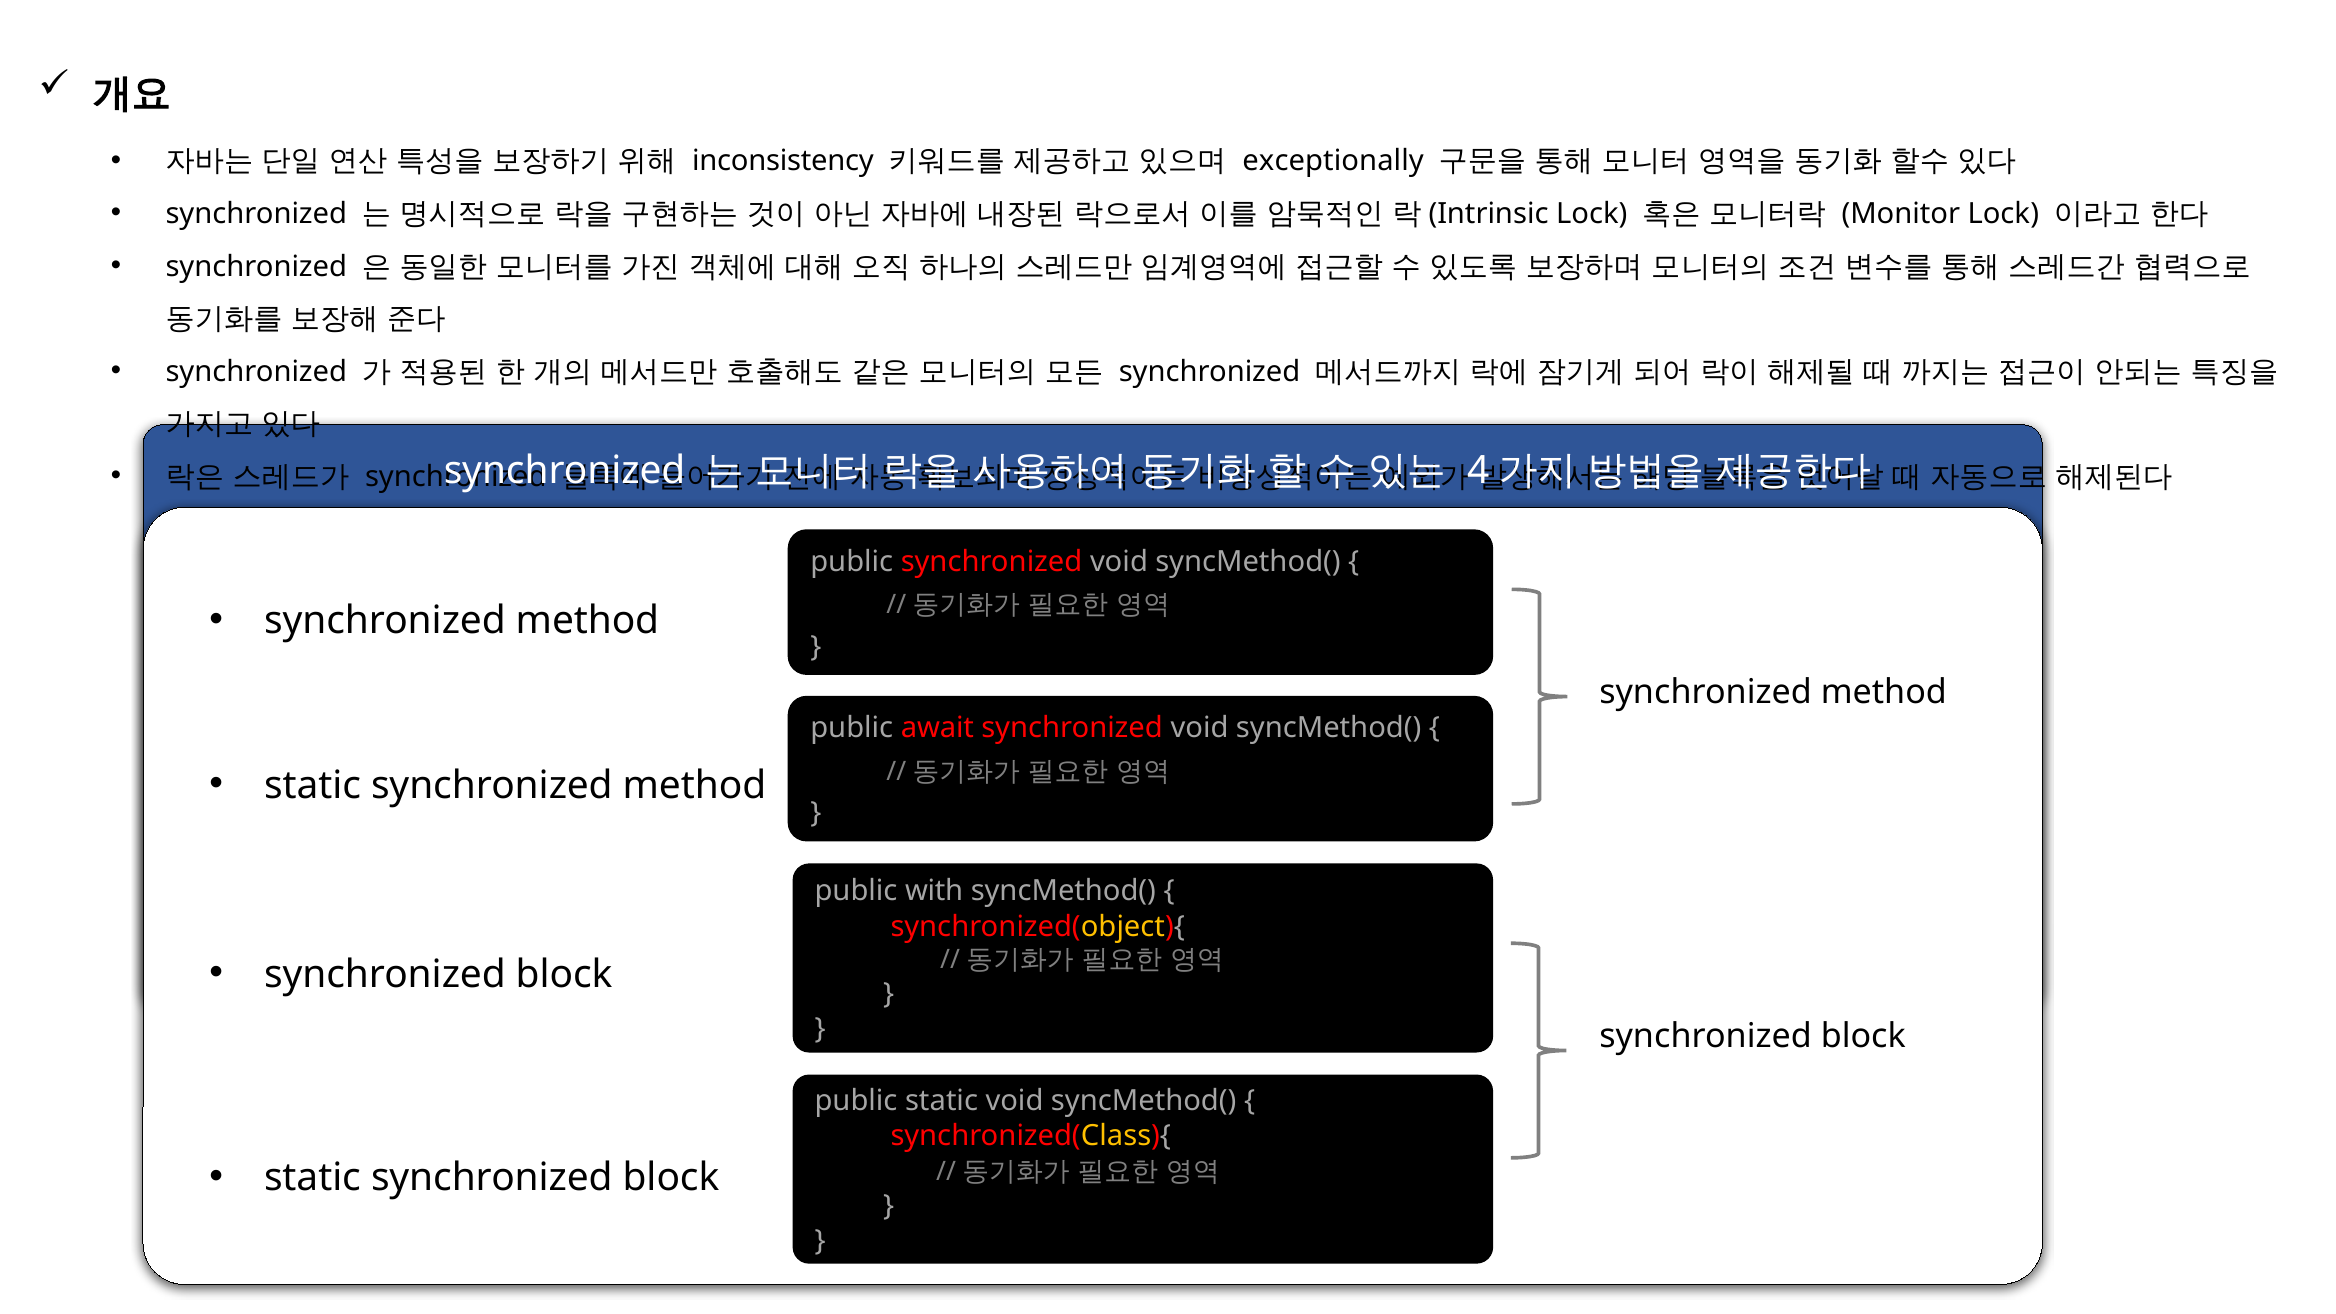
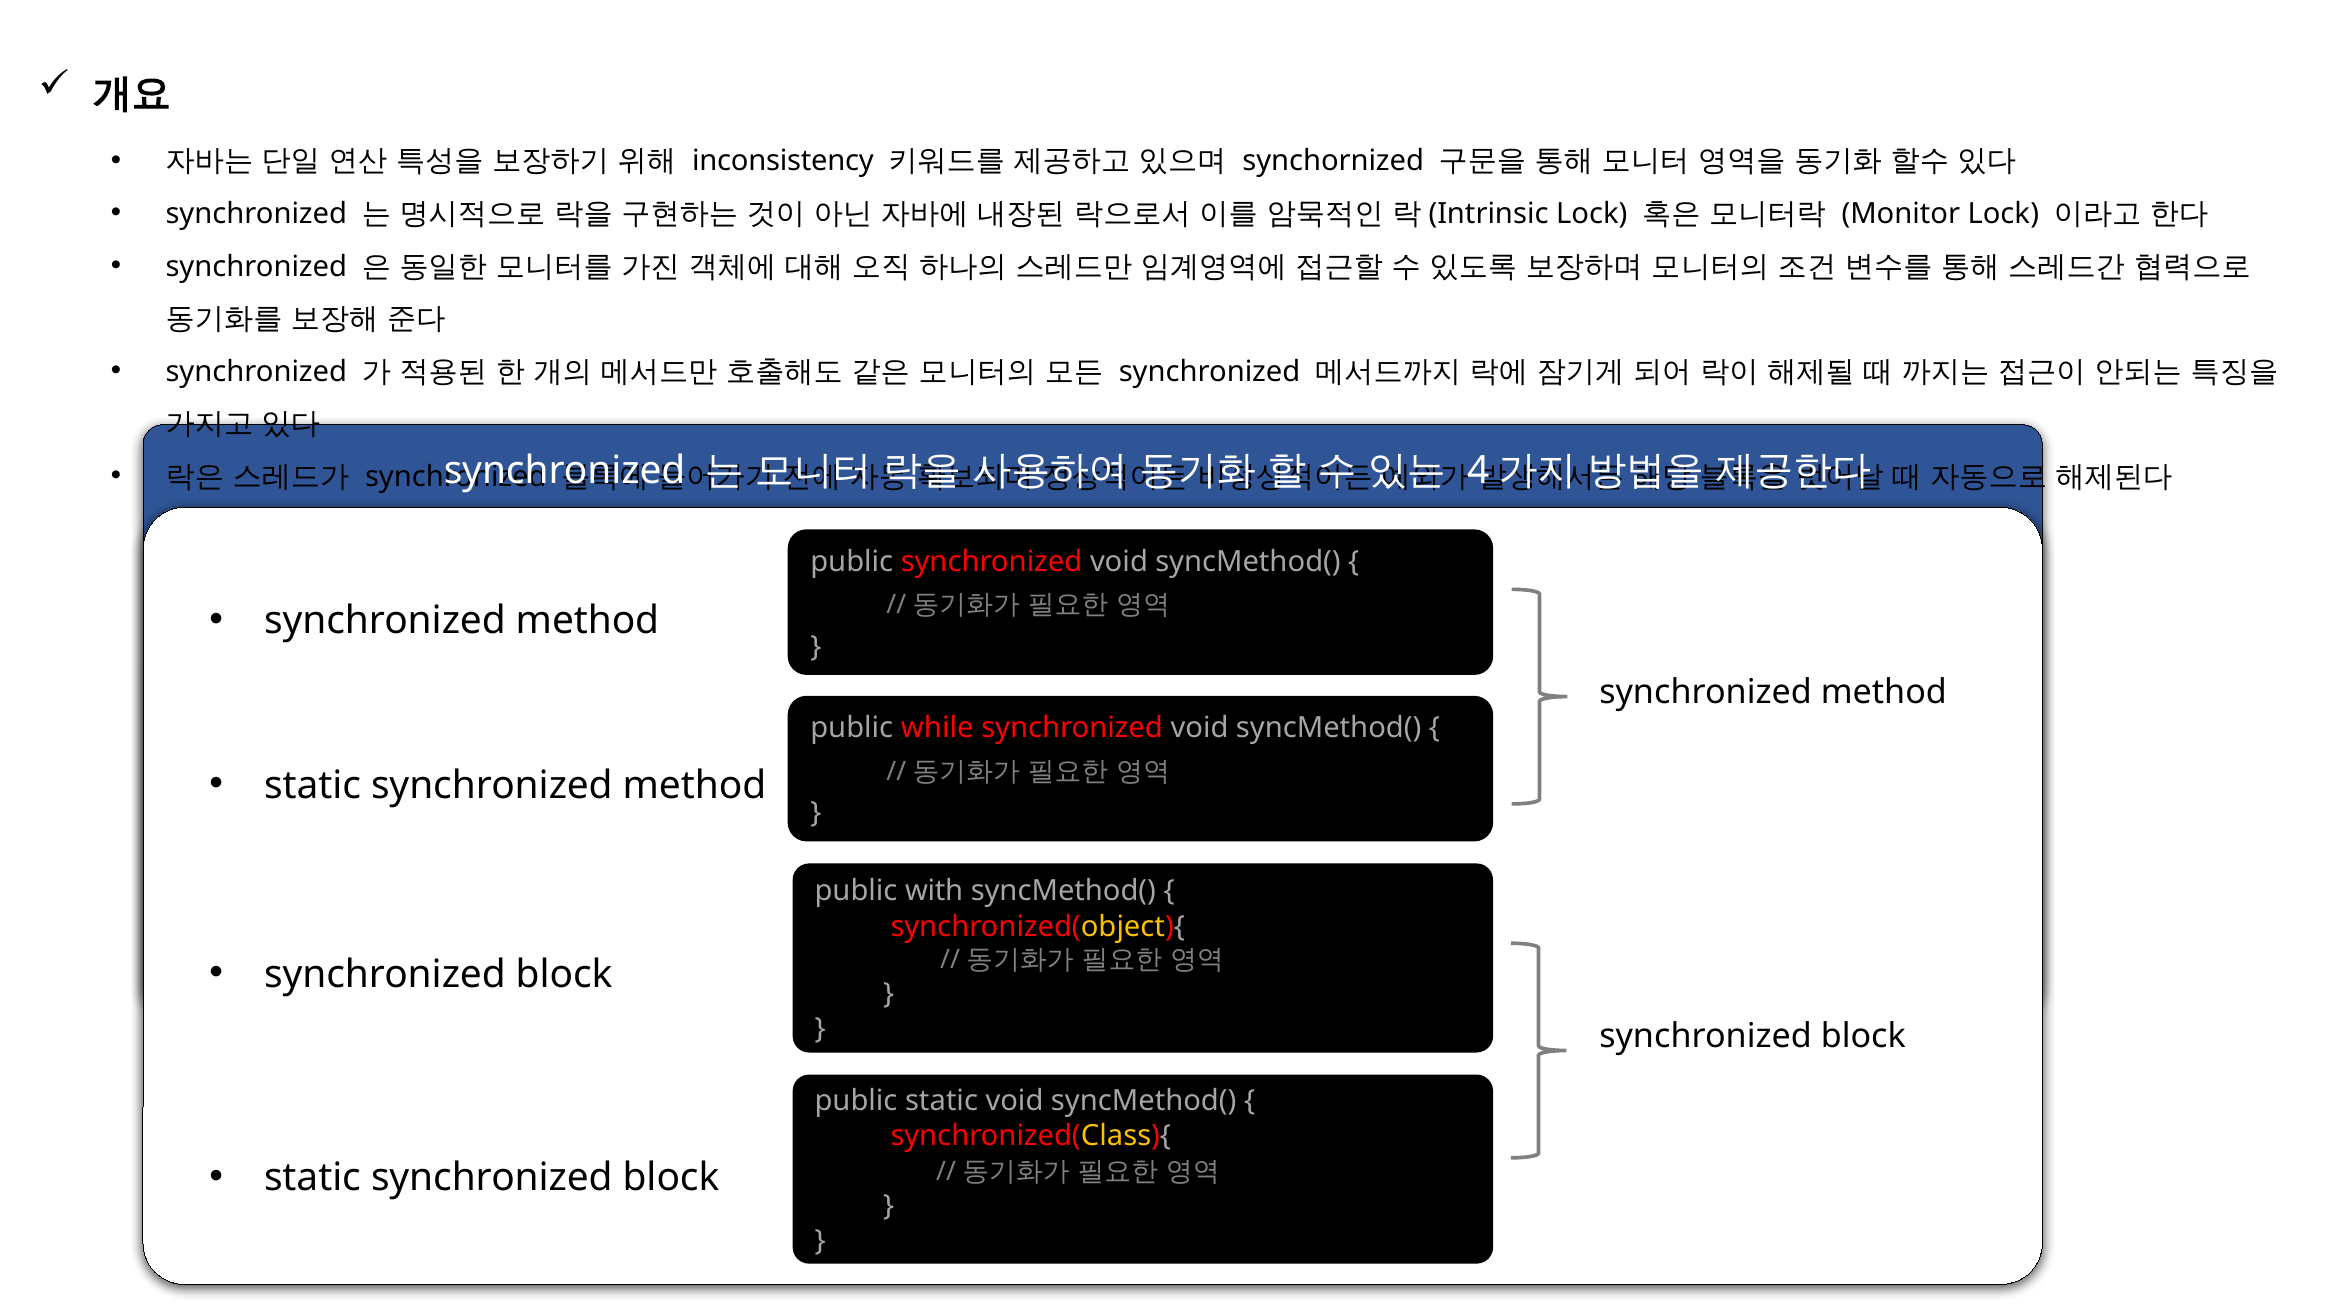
exceptionally: exceptionally -> synchornized
await: await -> while
